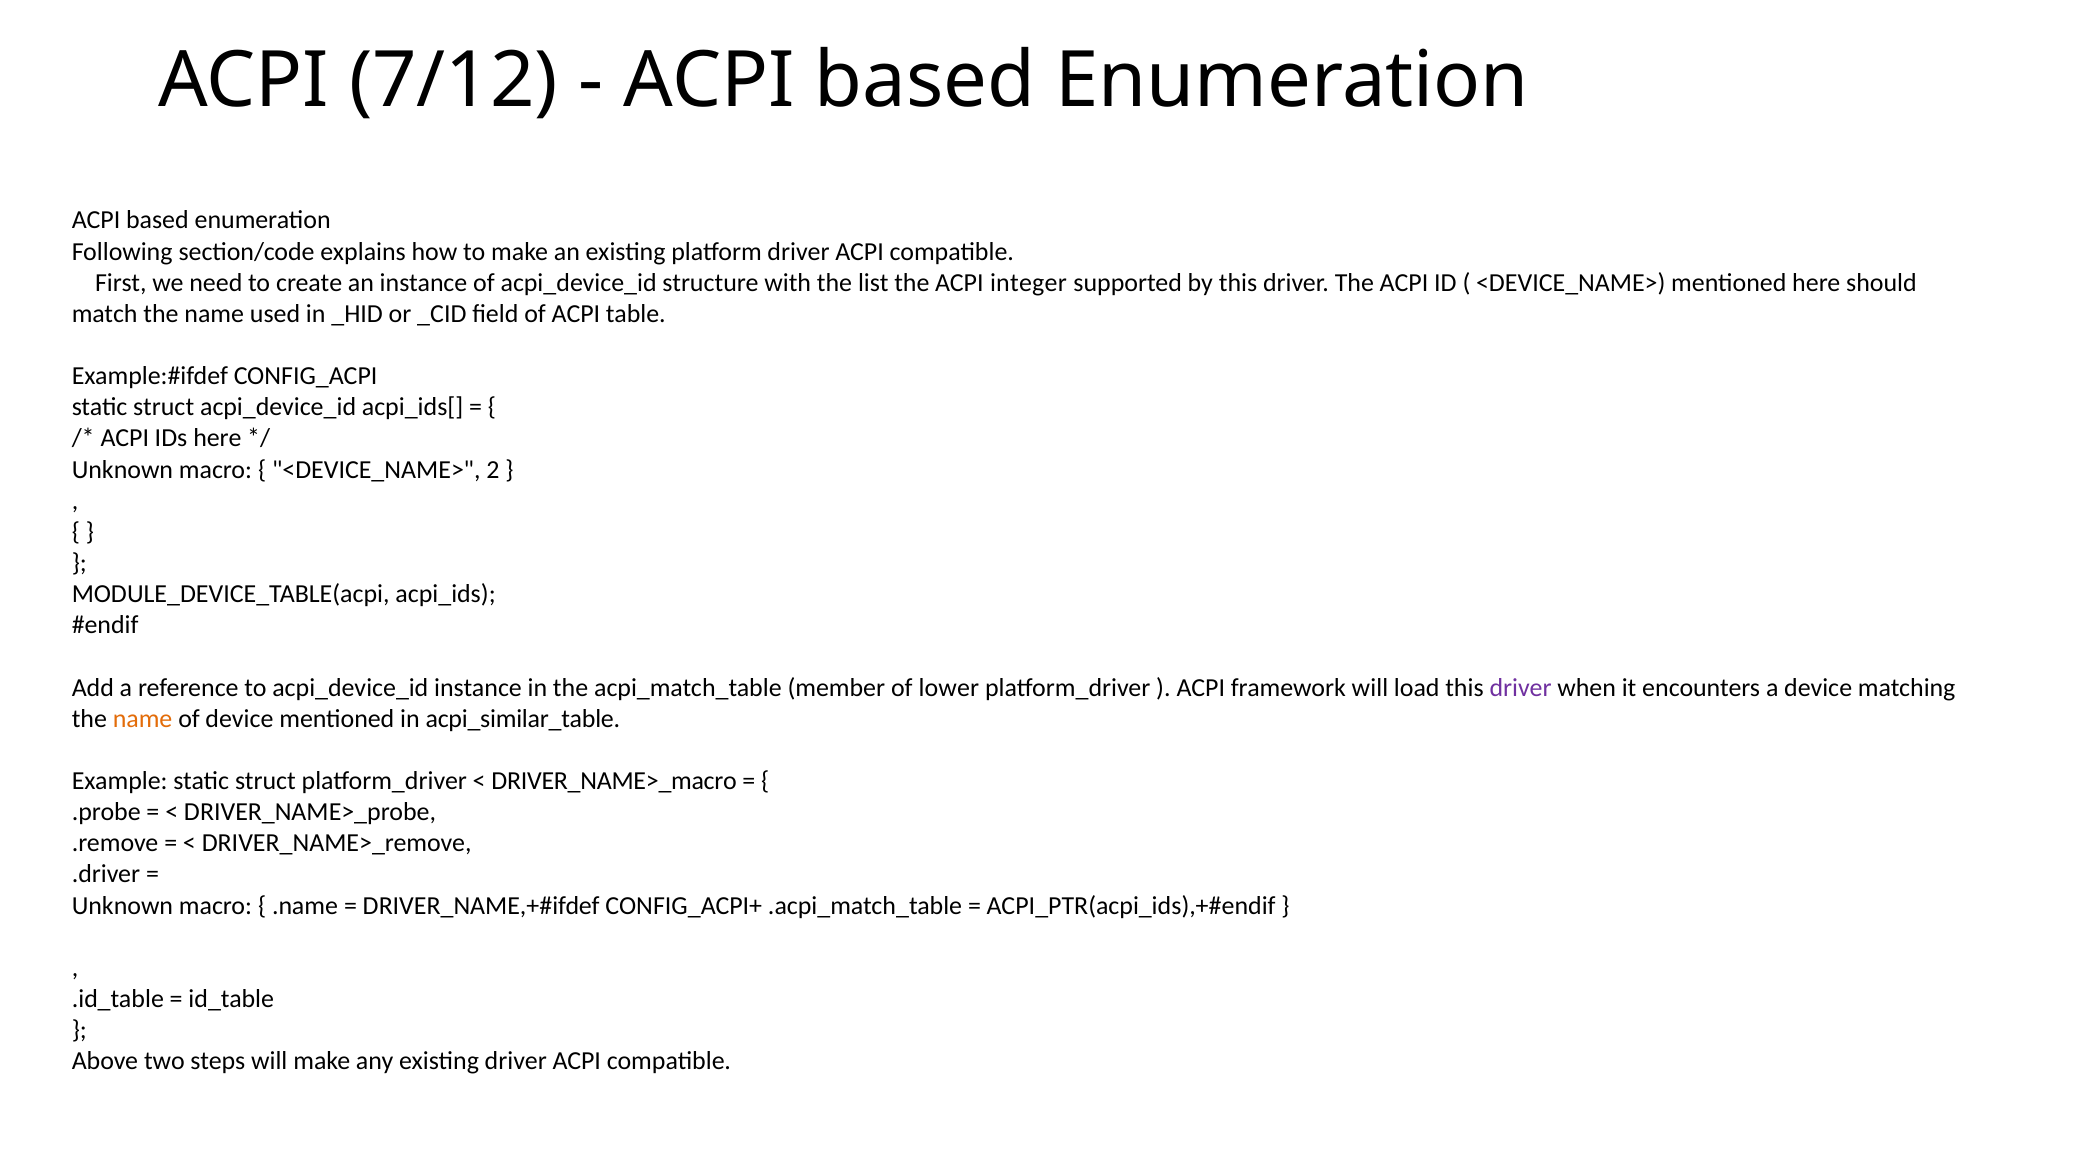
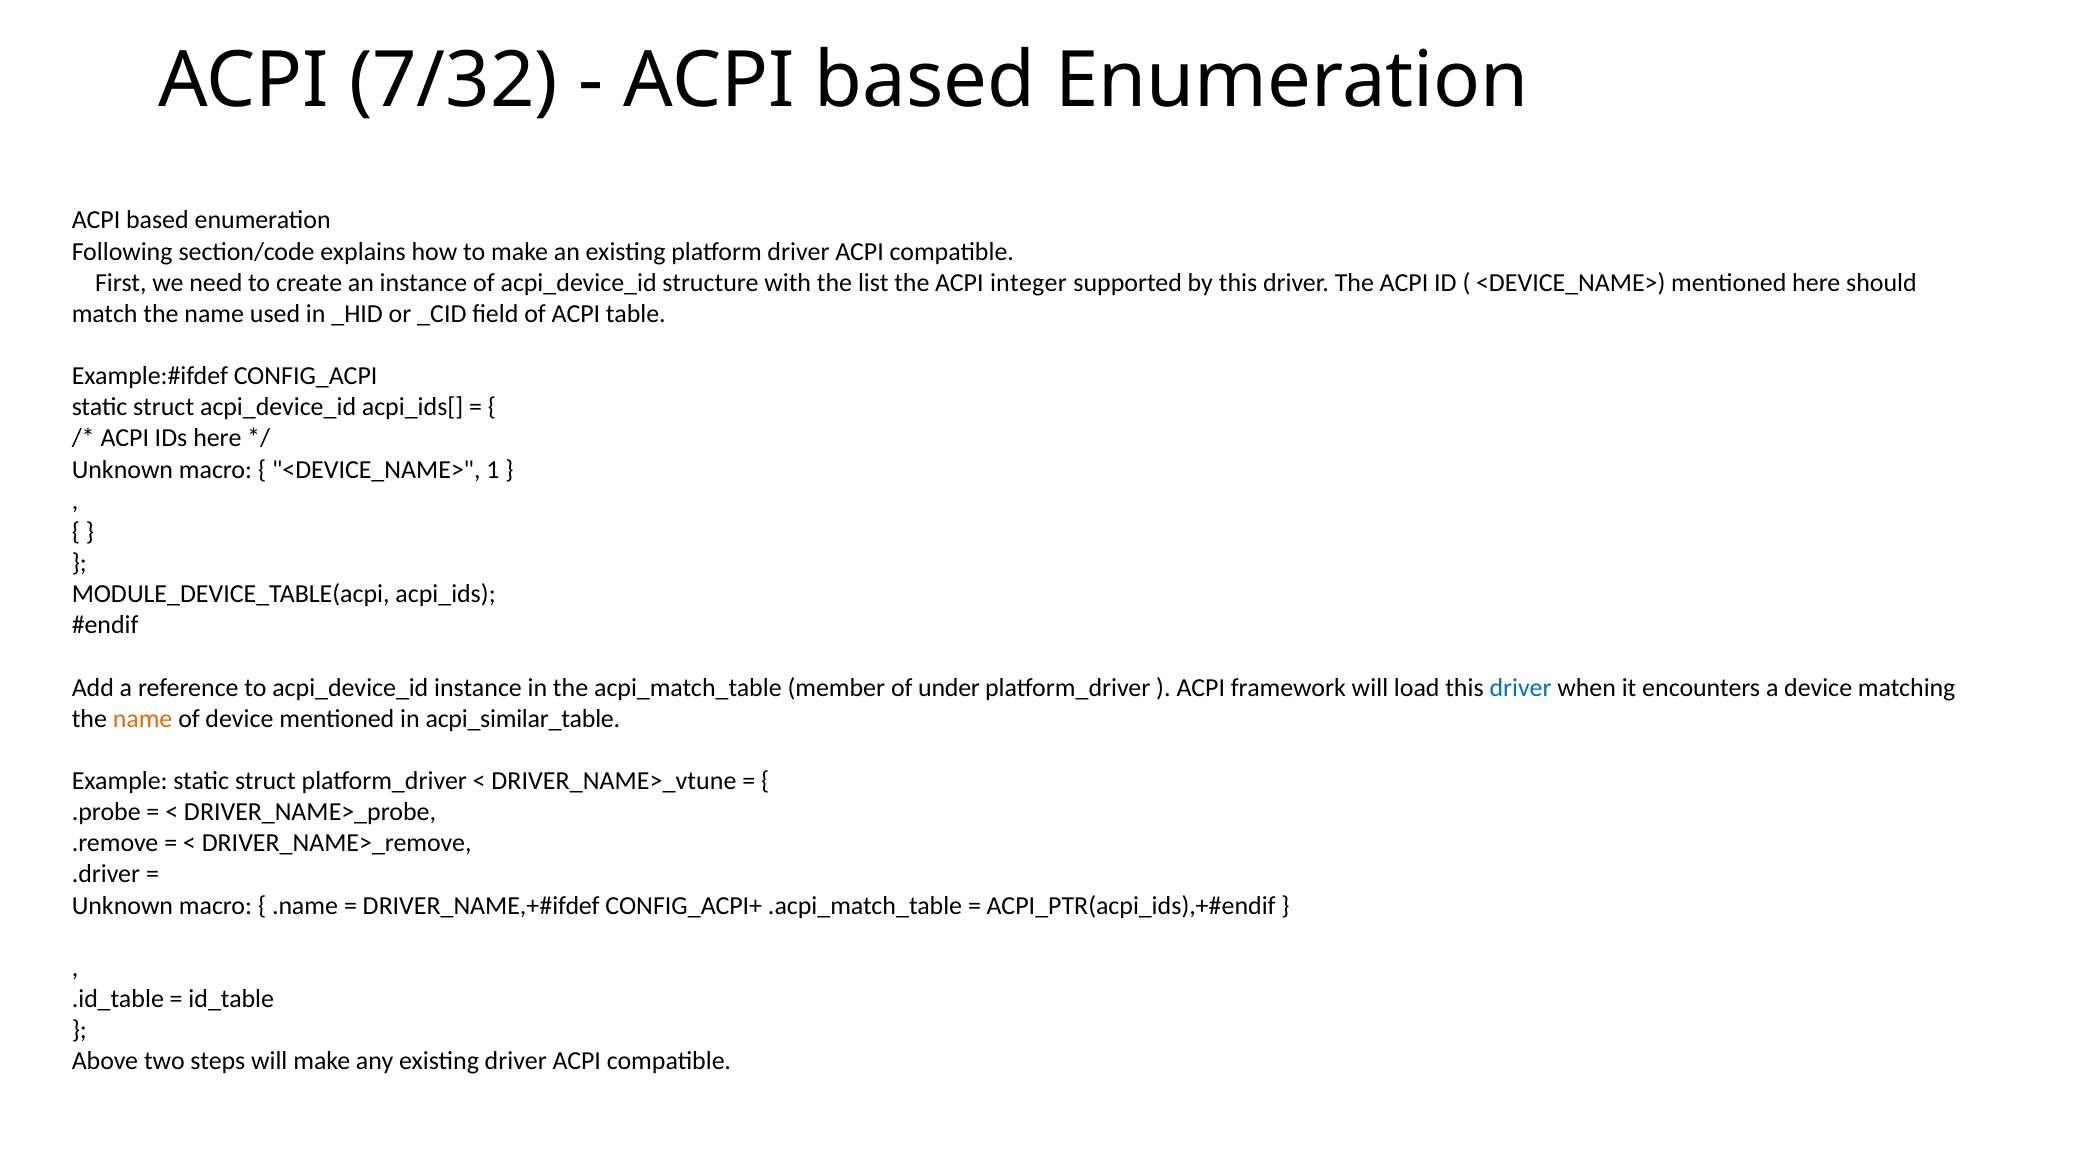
7/12: 7/12 -> 7/32
2: 2 -> 1
lower: lower -> under
driver at (1521, 687) colour: purple -> blue
DRIVER_NAME>_macro: DRIVER_NAME>_macro -> DRIVER_NAME>_vtune
